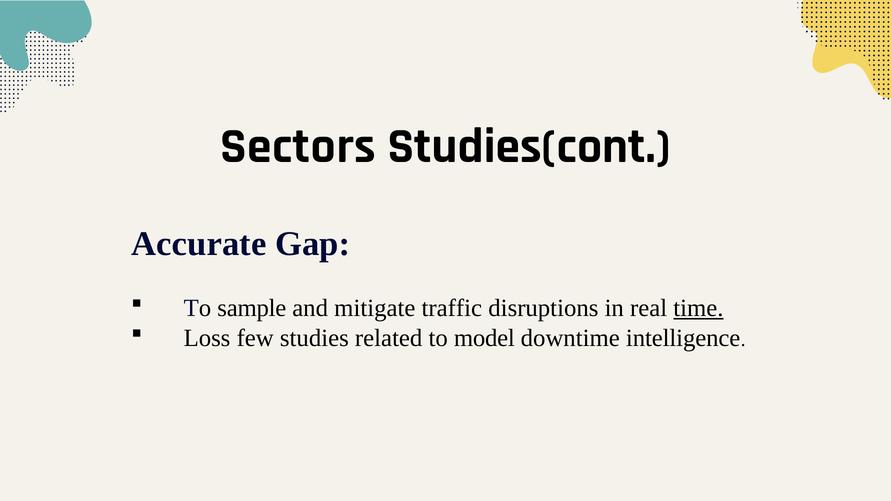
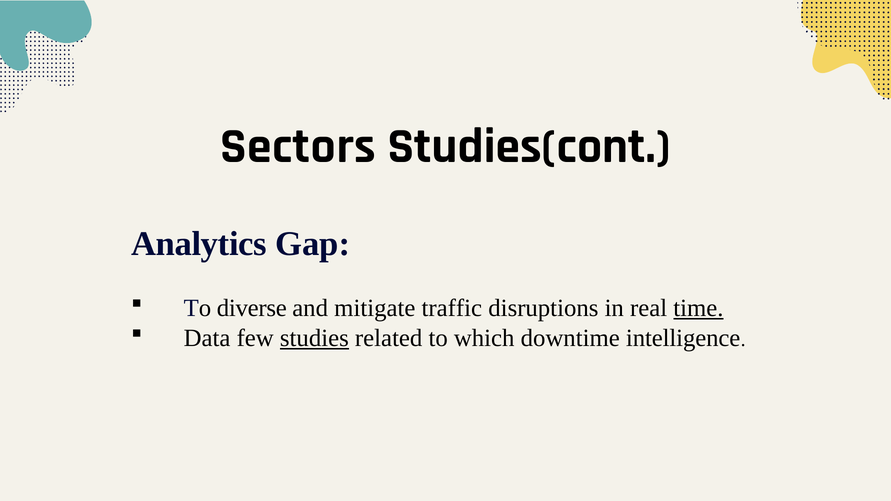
Accurate: Accurate -> Analytics
sample: sample -> diverse
Loss: Loss -> Data
studies underline: none -> present
model: model -> which
